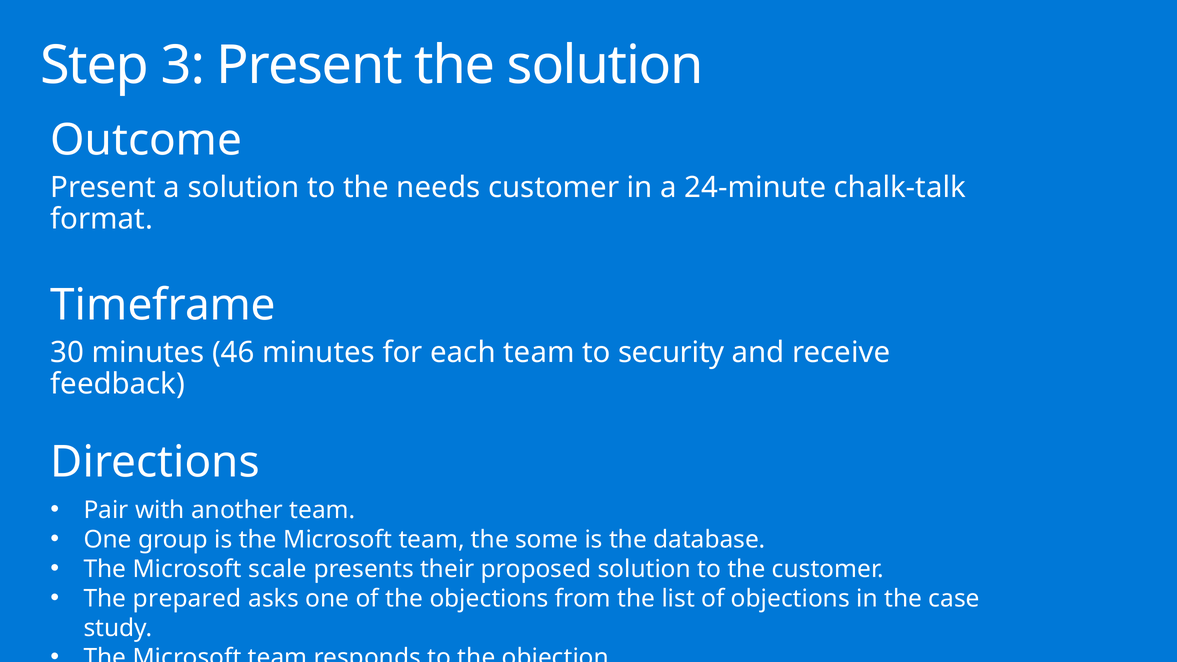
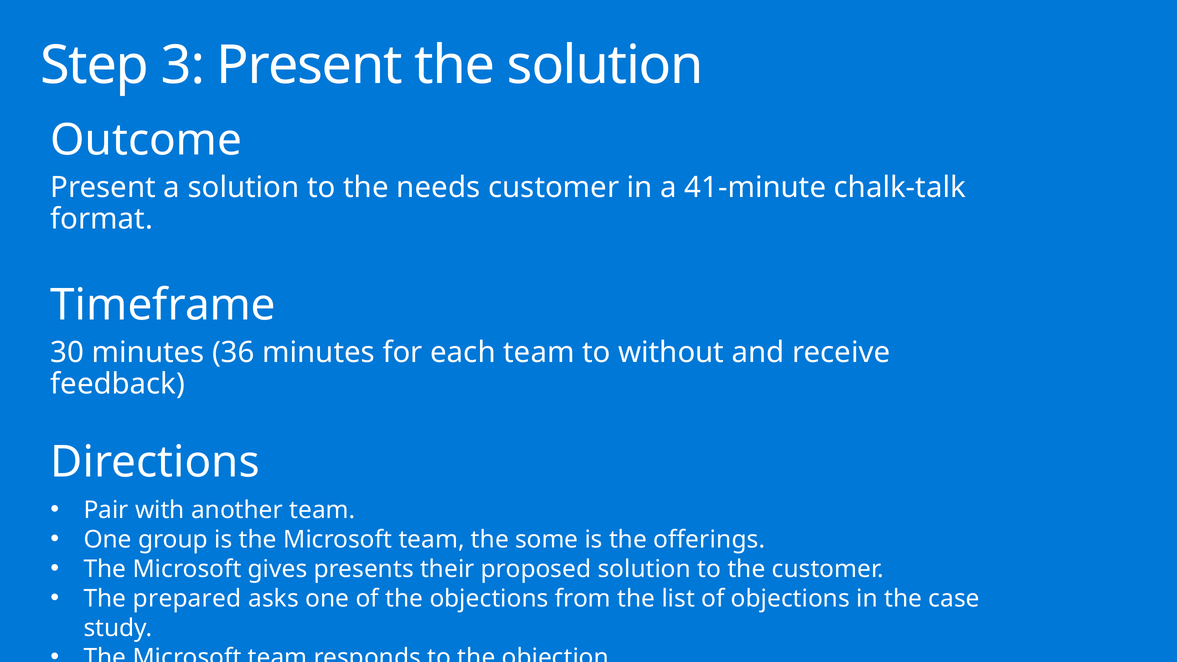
24-minute: 24-minute -> 41-minute
46: 46 -> 36
security: security -> without
database: database -> offerings
Microsoft scale: scale -> gives
